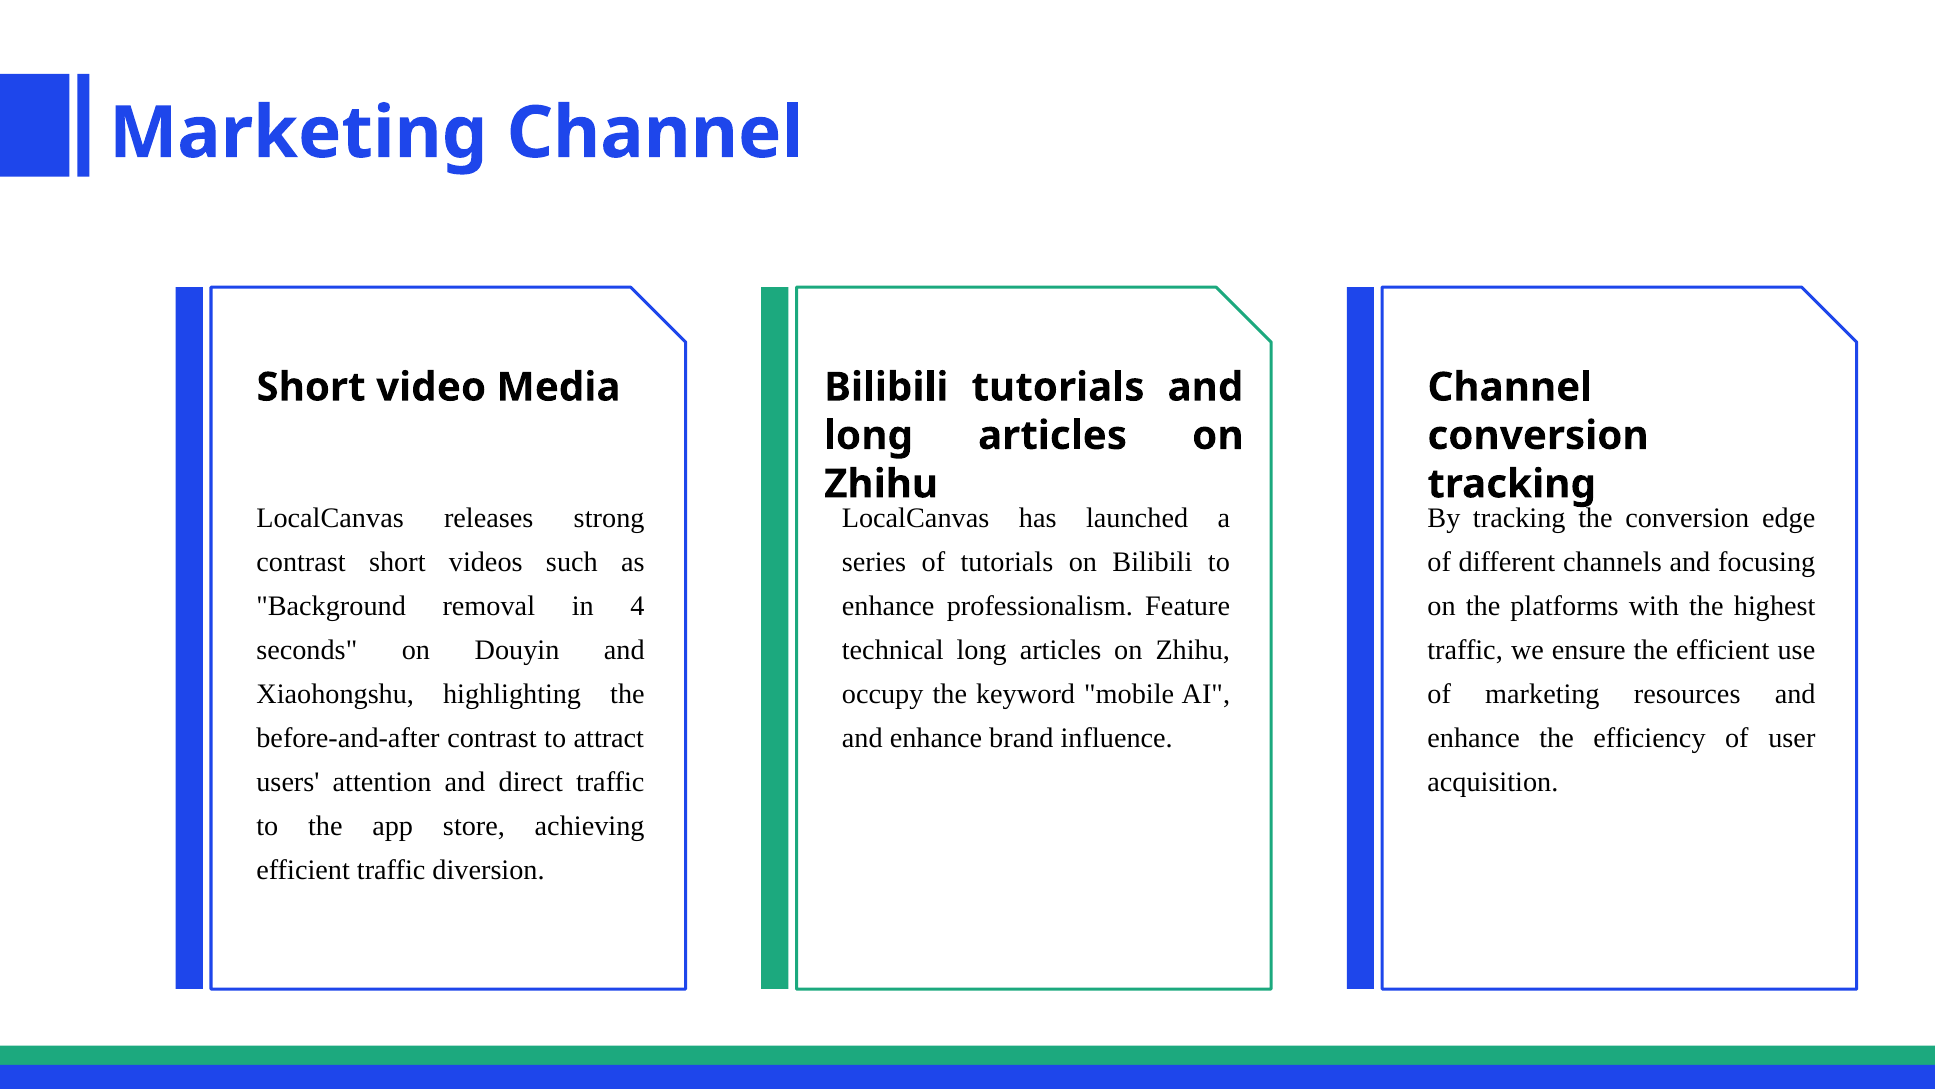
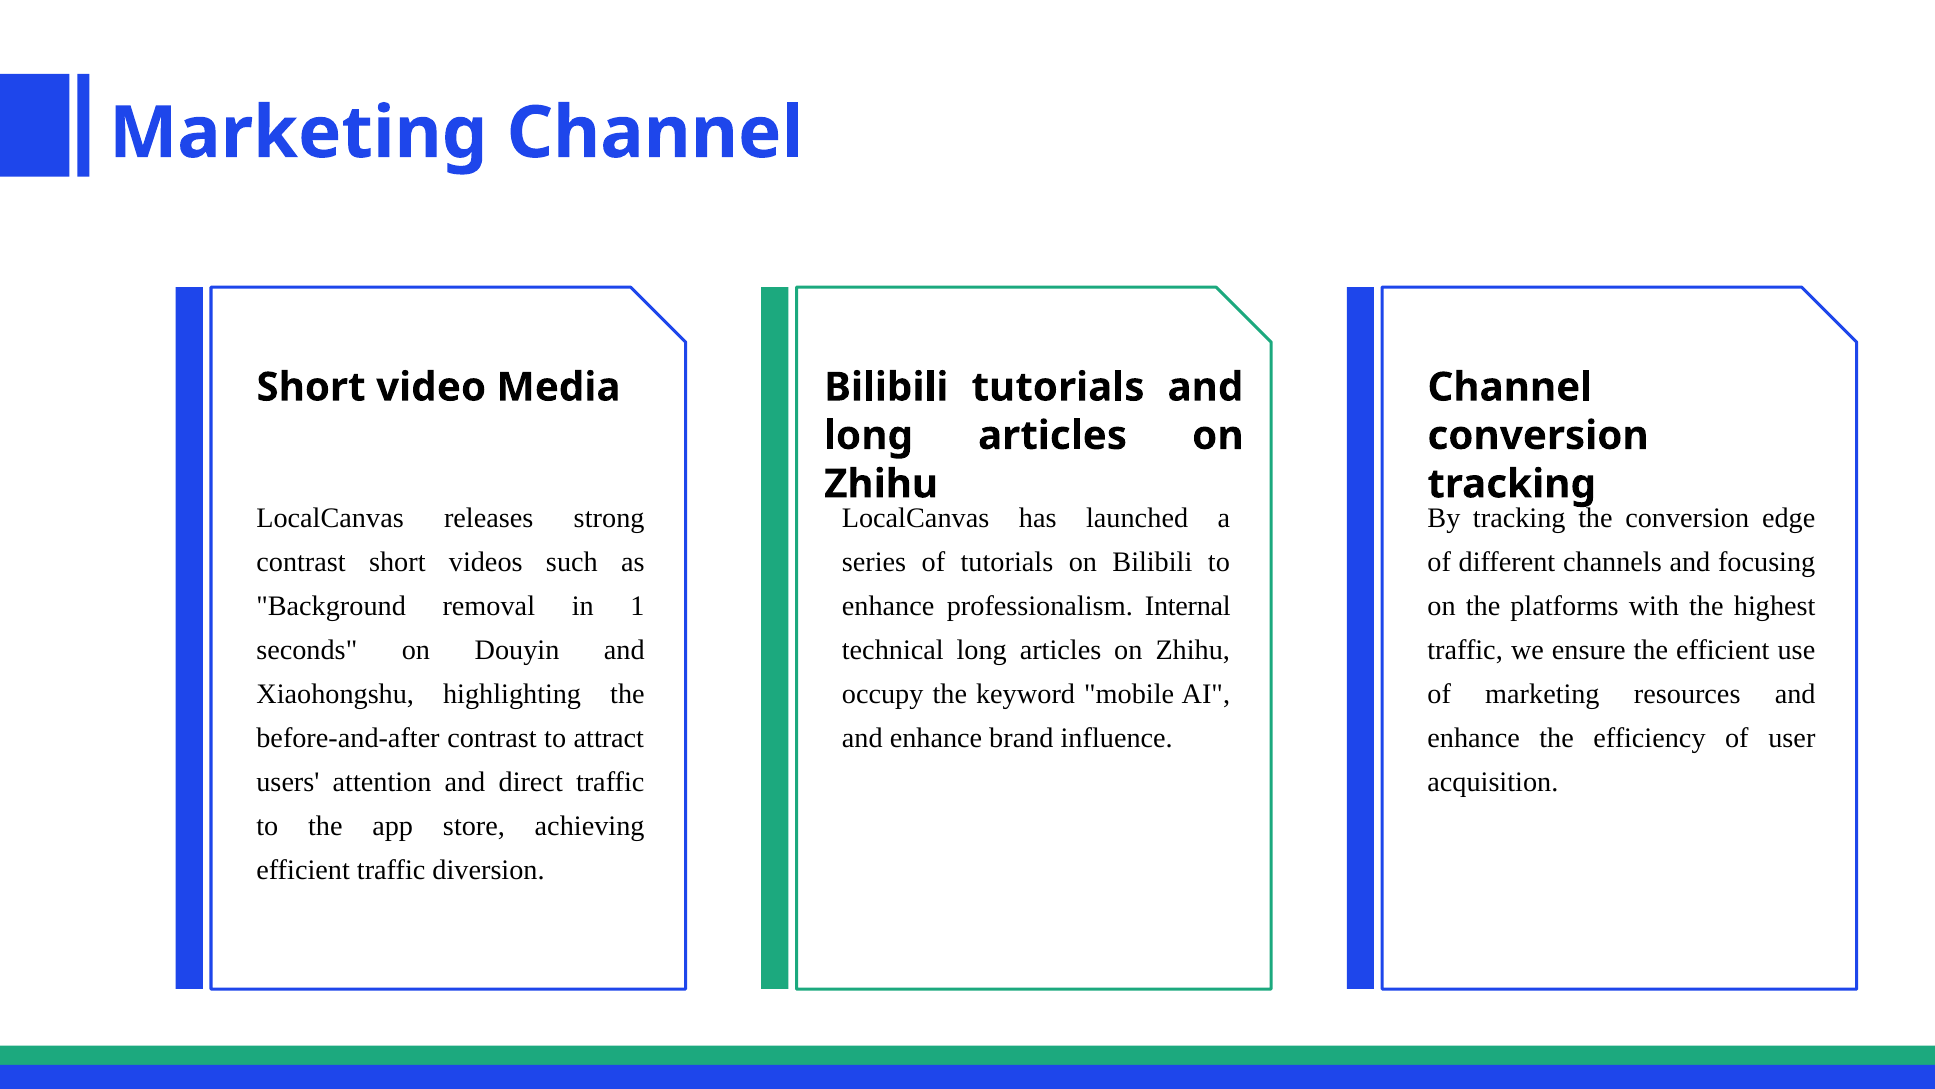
4: 4 -> 1
Feature: Feature -> Internal
